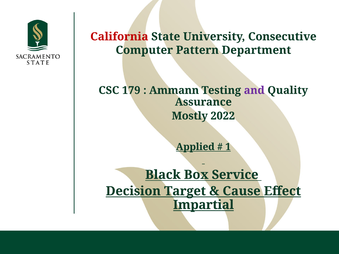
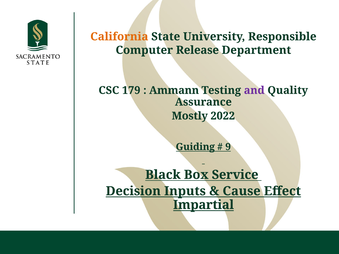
California colour: red -> orange
Consecutive: Consecutive -> Responsible
Pattern: Pattern -> Release
Applied: Applied -> Guiding
1: 1 -> 9
Target: Target -> Inputs
